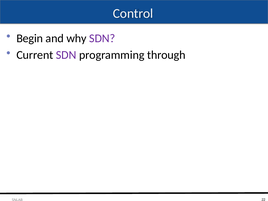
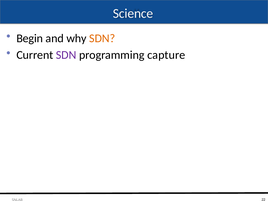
Control: Control -> Science
SDN at (102, 38) colour: purple -> orange
through: through -> capture
